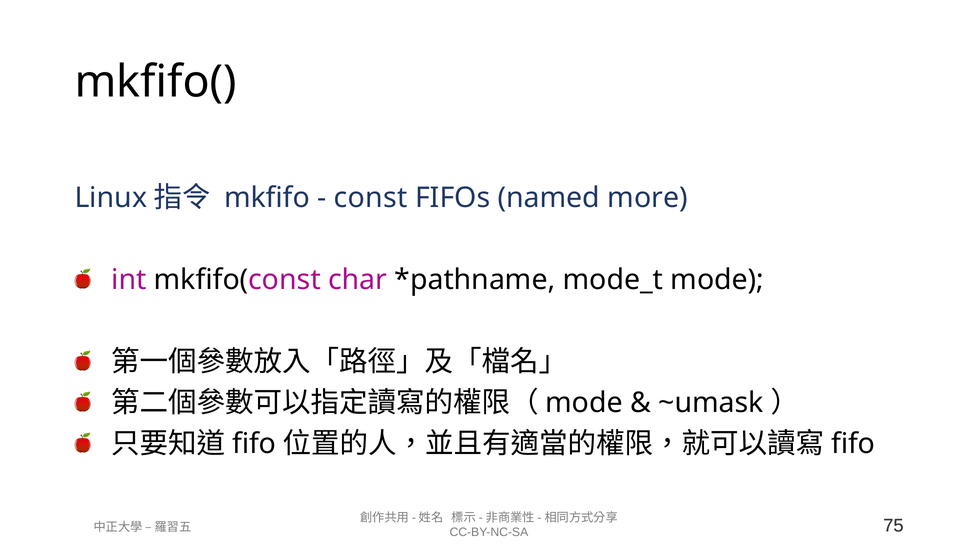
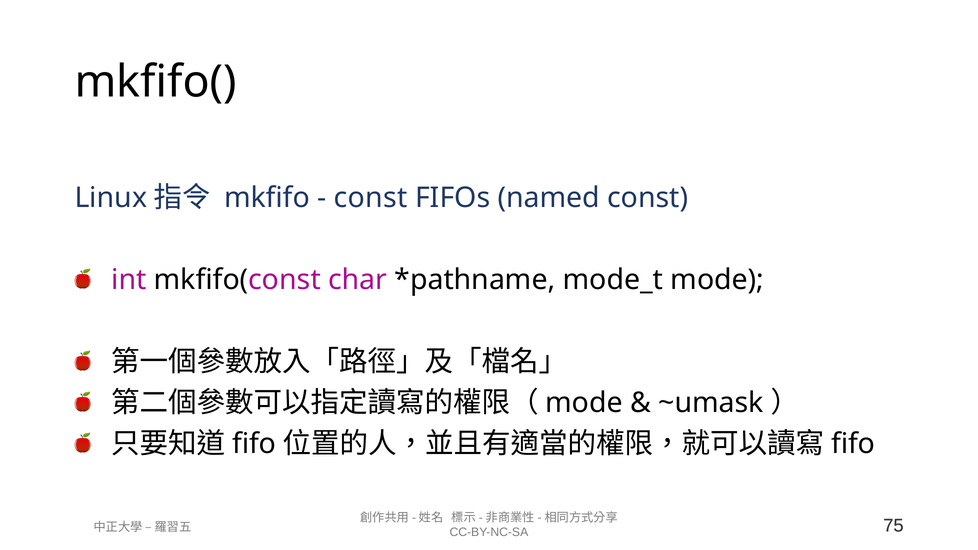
named more: more -> const
